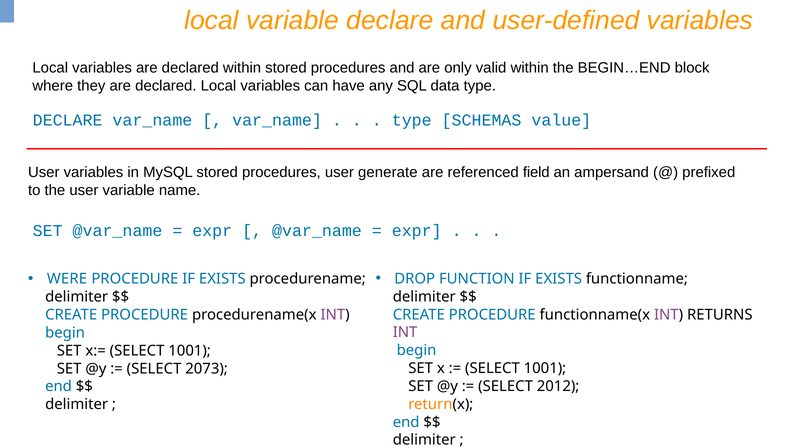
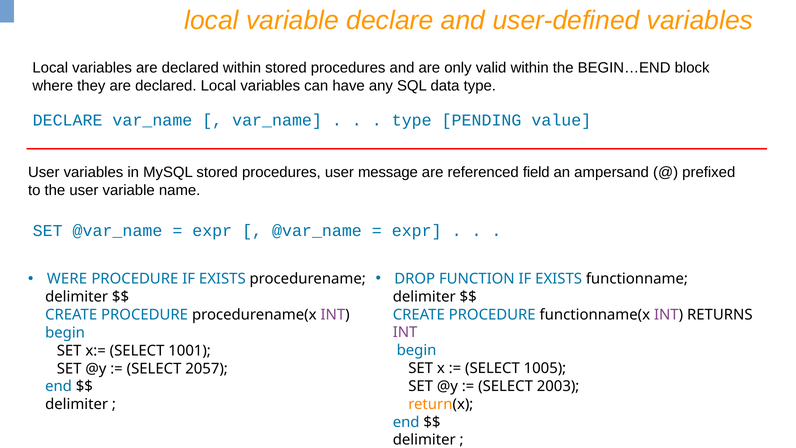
SCHEMAS: SCHEMAS -> PENDING
generate: generate -> message
1001 at (545, 368): 1001 -> 1005
2073: 2073 -> 2057
2012: 2012 -> 2003
